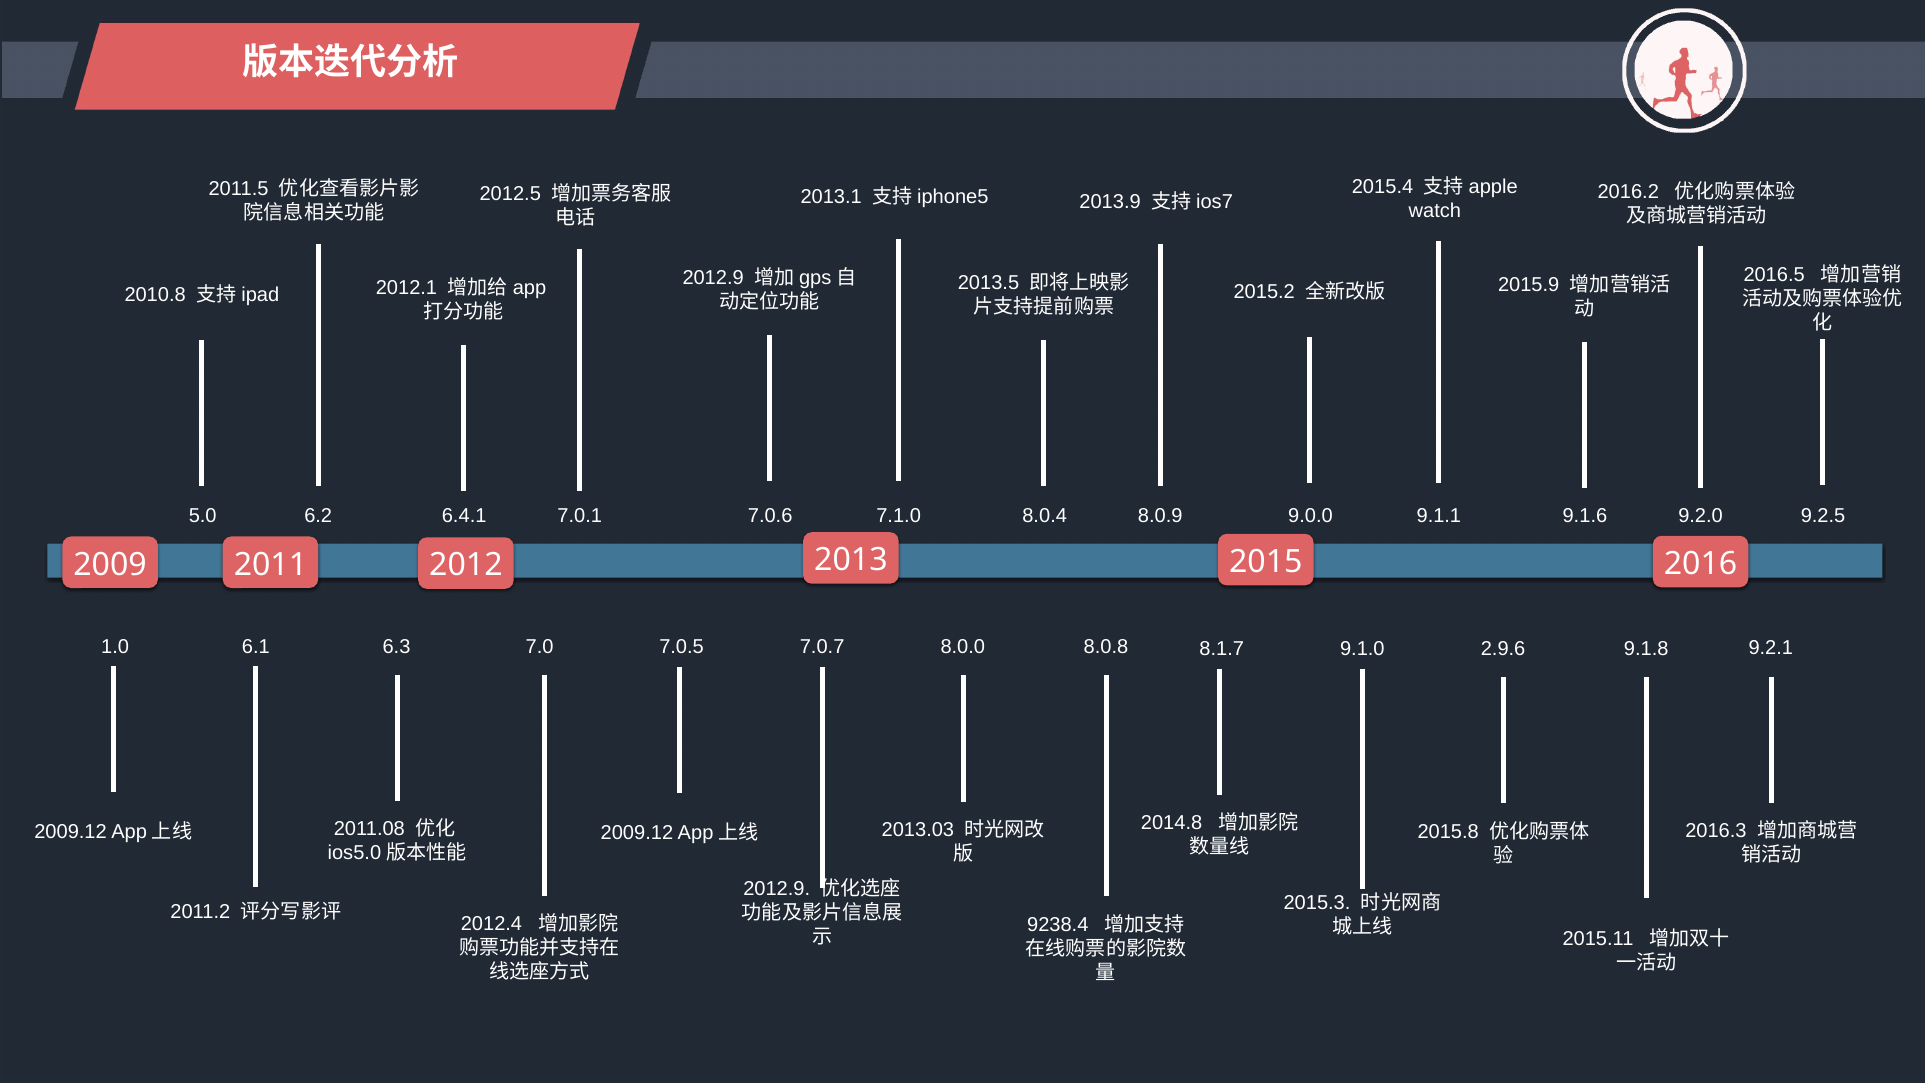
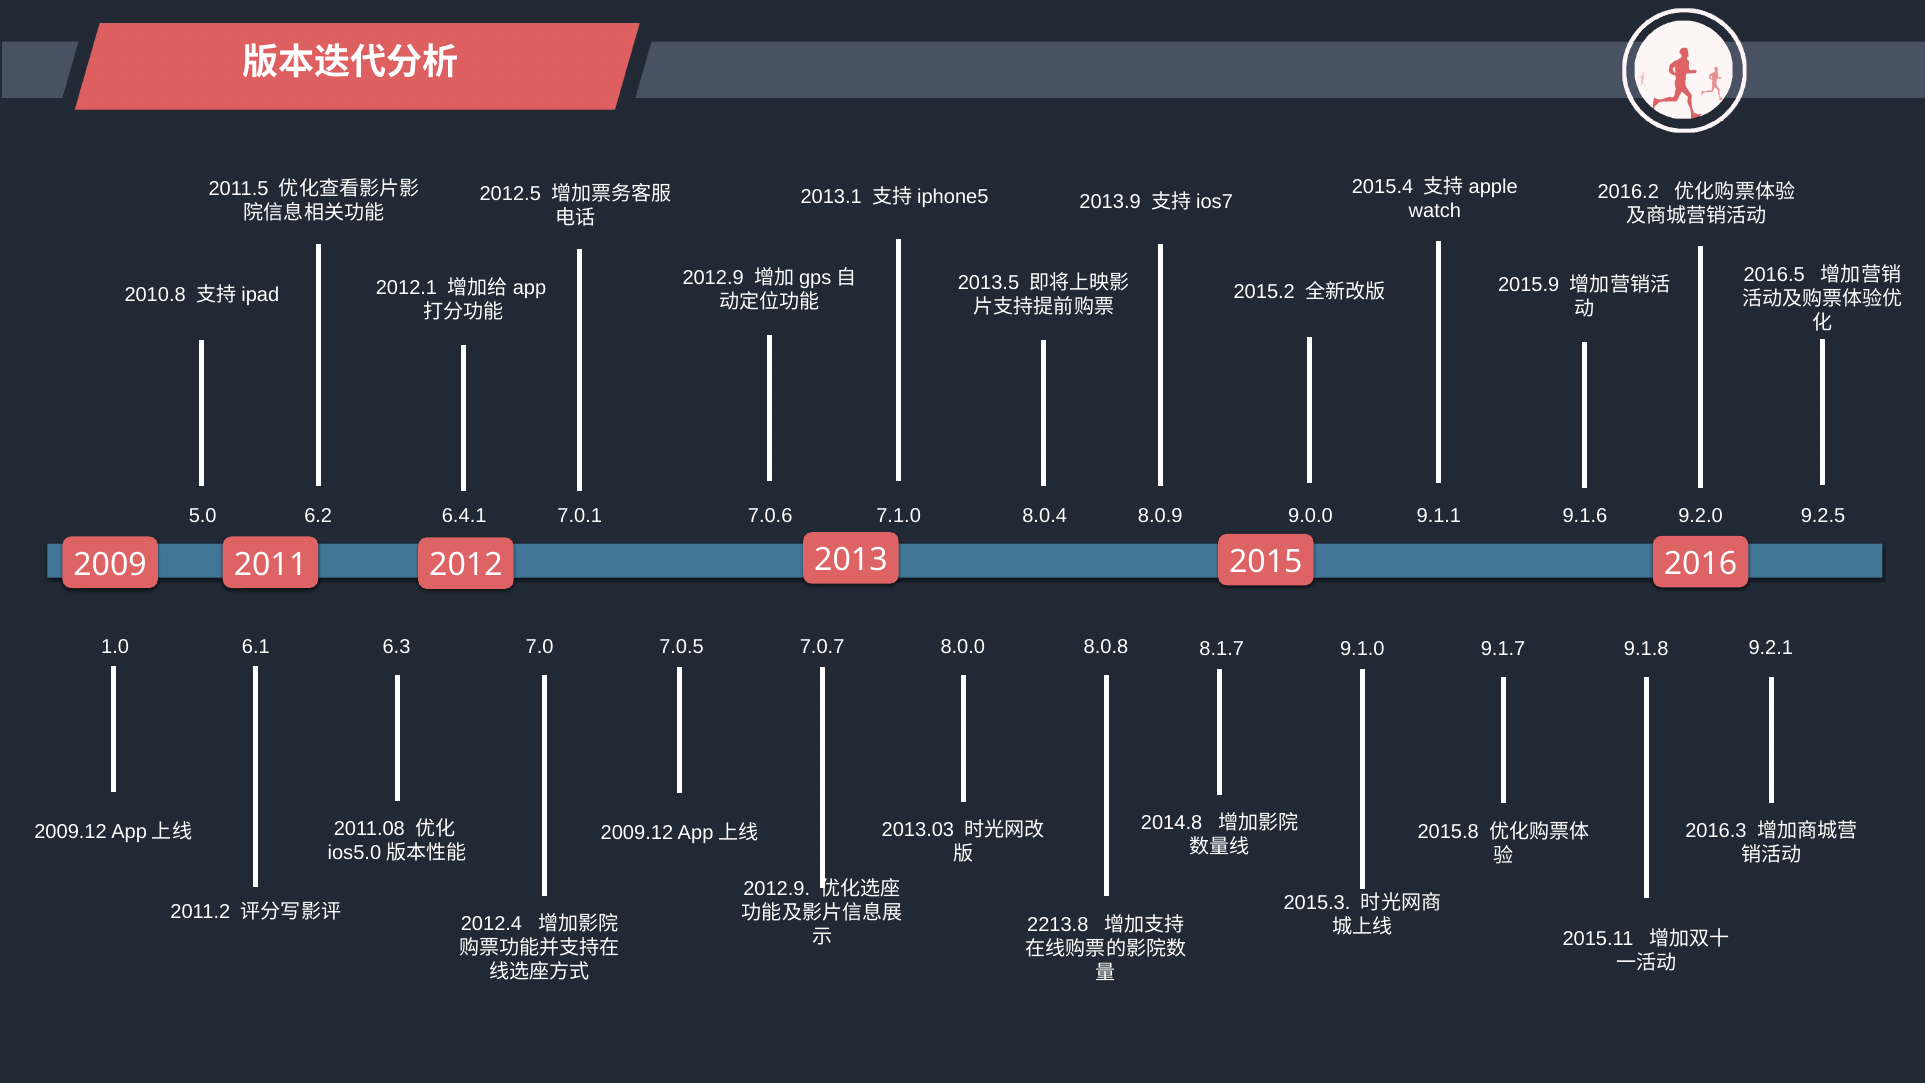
2.9.6: 2.9.6 -> 9.1.7
9238.4: 9238.4 -> 2213.8
